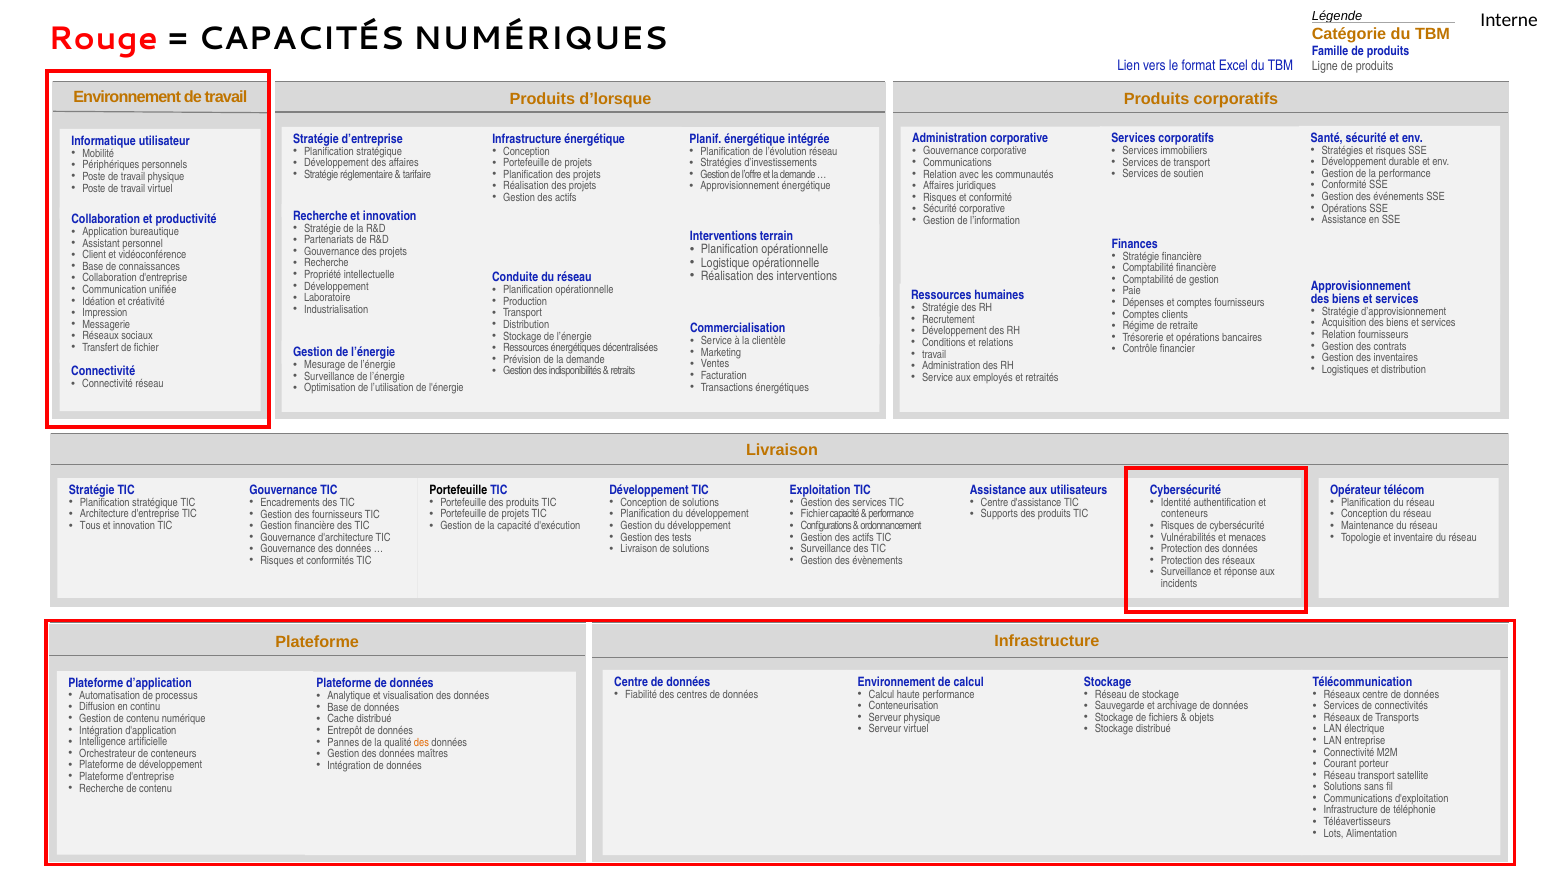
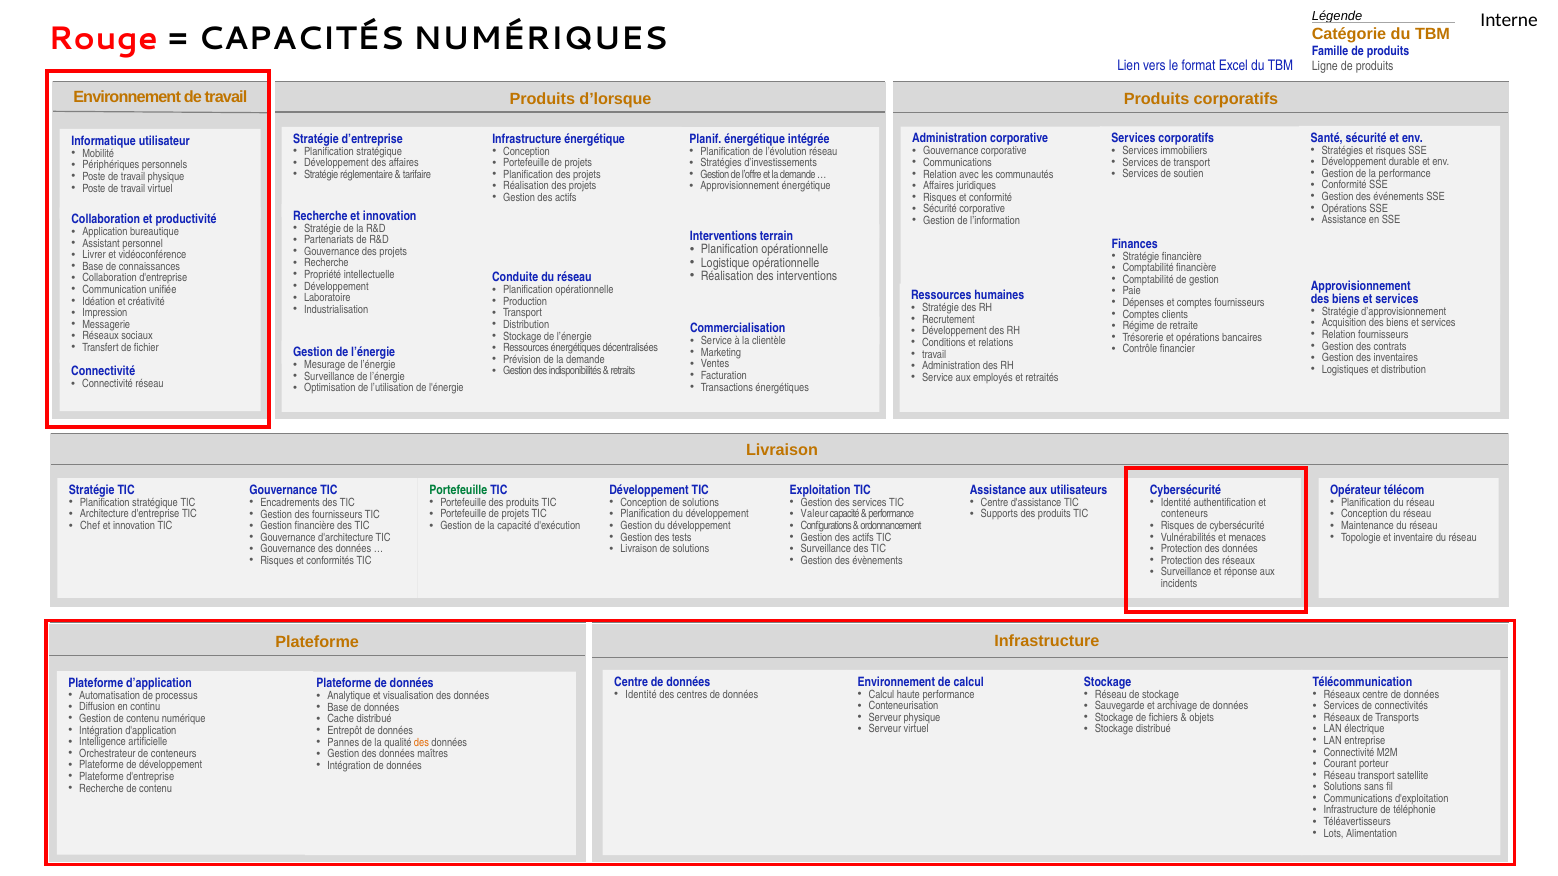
Client: Client -> Livrer
Portefeuille at (458, 490) colour: black -> green
Fichier at (815, 514): Fichier -> Valeur
Tous: Tous -> Chef
Fiabilité at (641, 695): Fiabilité -> Identité
